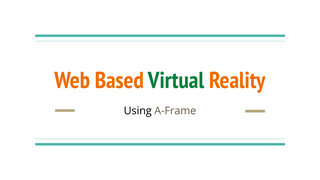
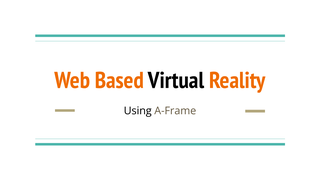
Virtual colour: green -> black
